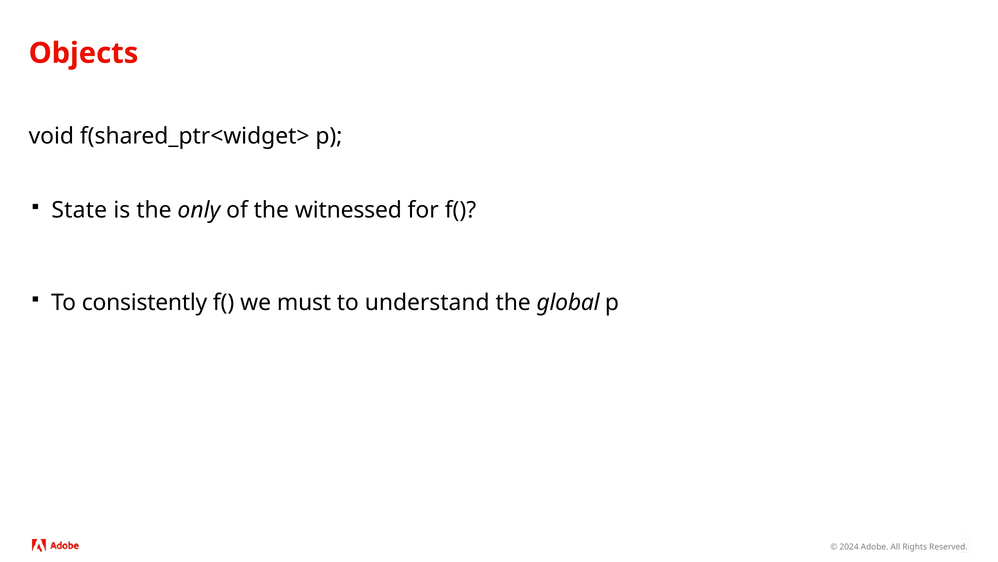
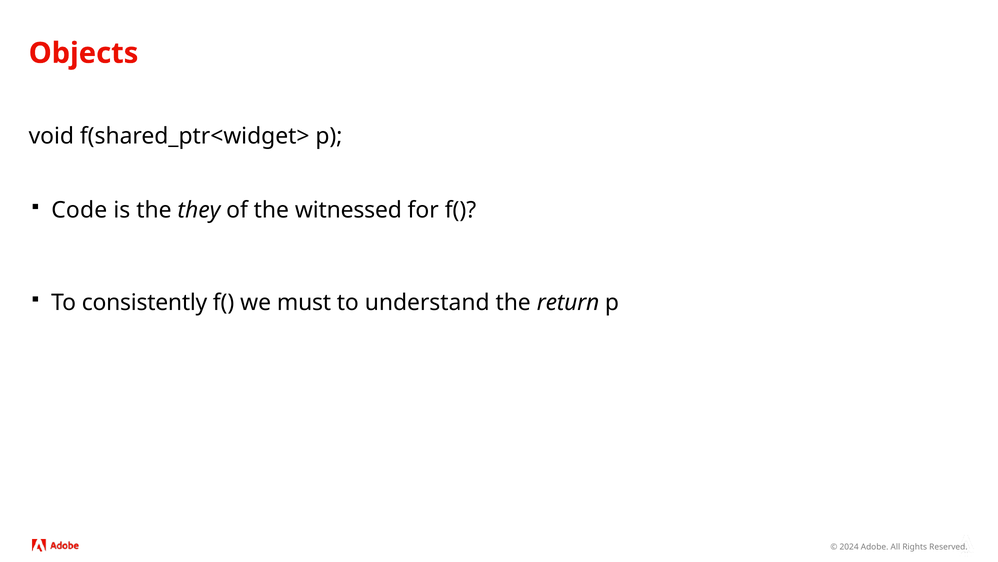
State: State -> Code
only: only -> they
global: global -> return
